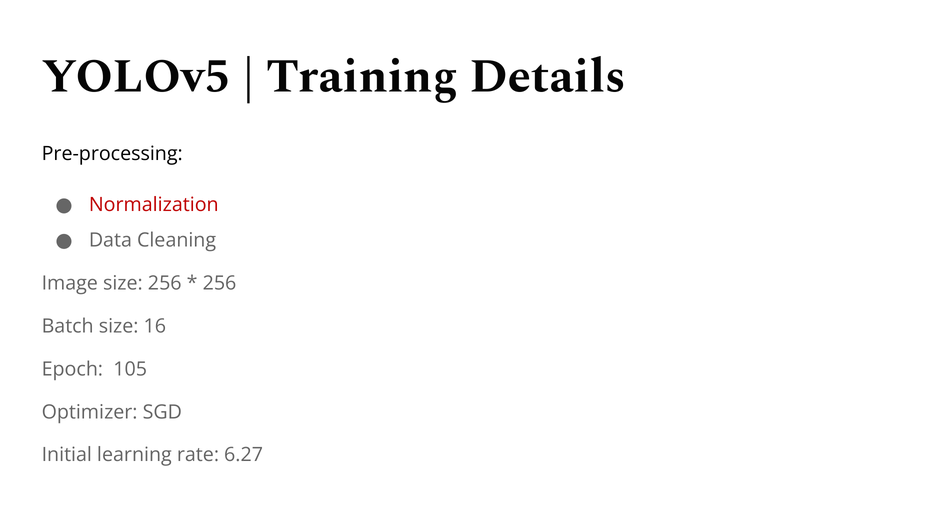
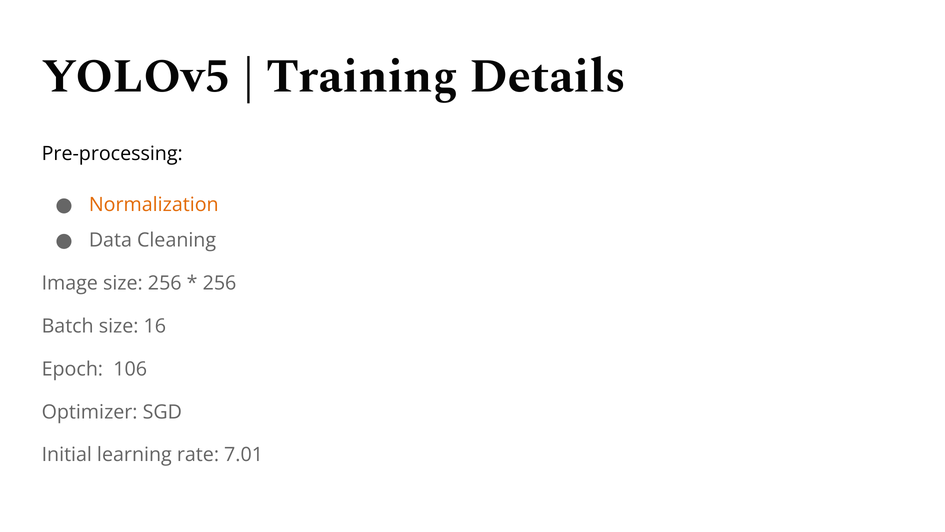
Normalization colour: red -> orange
105: 105 -> 106
6.27: 6.27 -> 7.01
